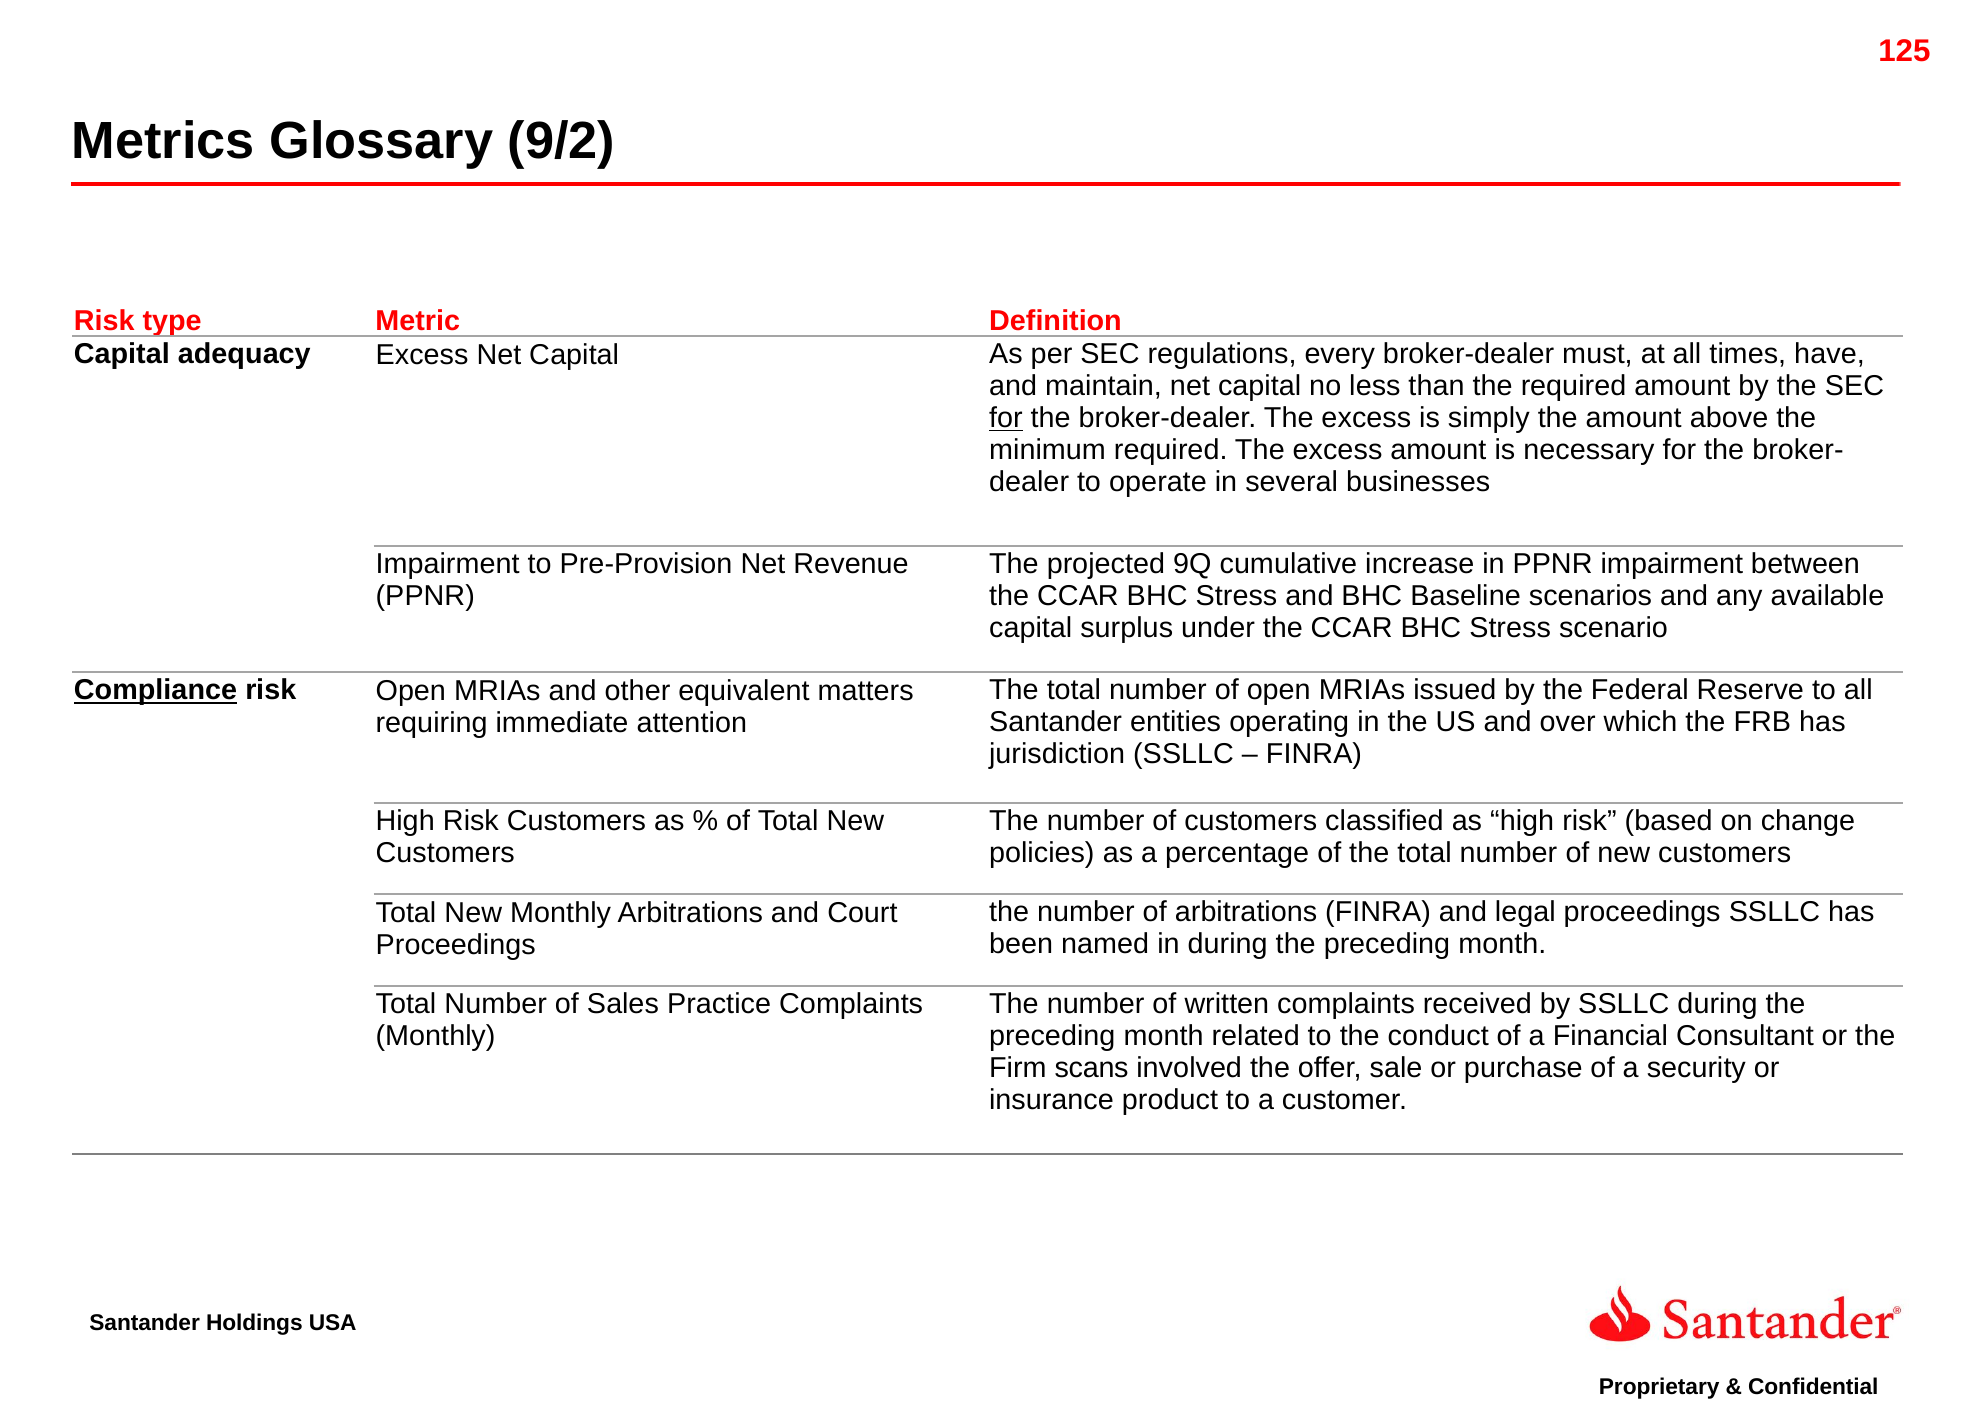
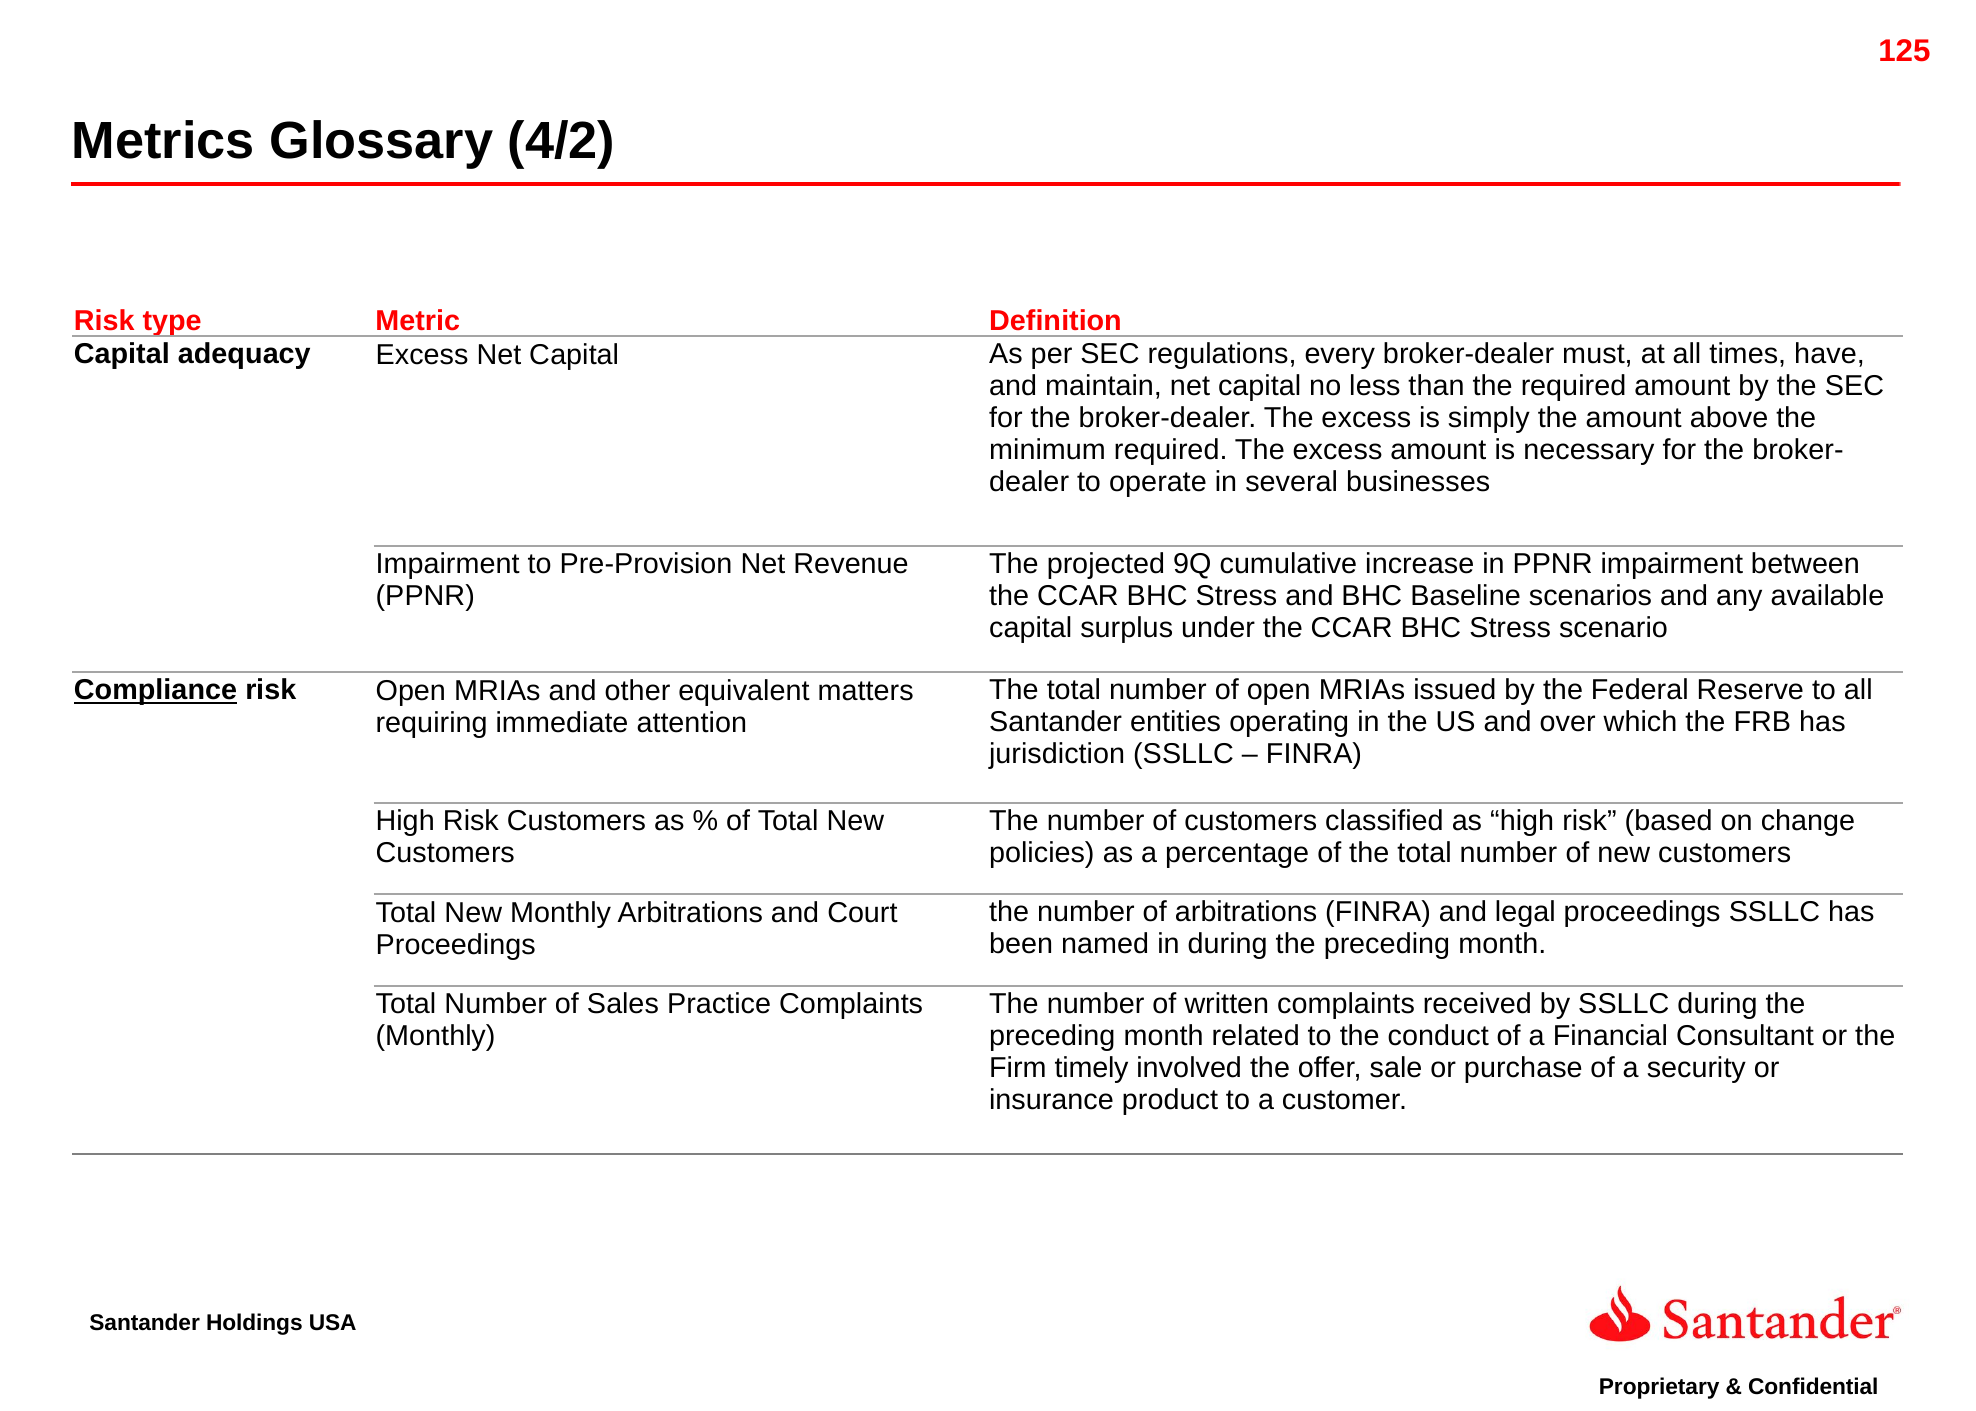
9/2: 9/2 -> 4/2
for at (1006, 418) underline: present -> none
scans: scans -> timely
